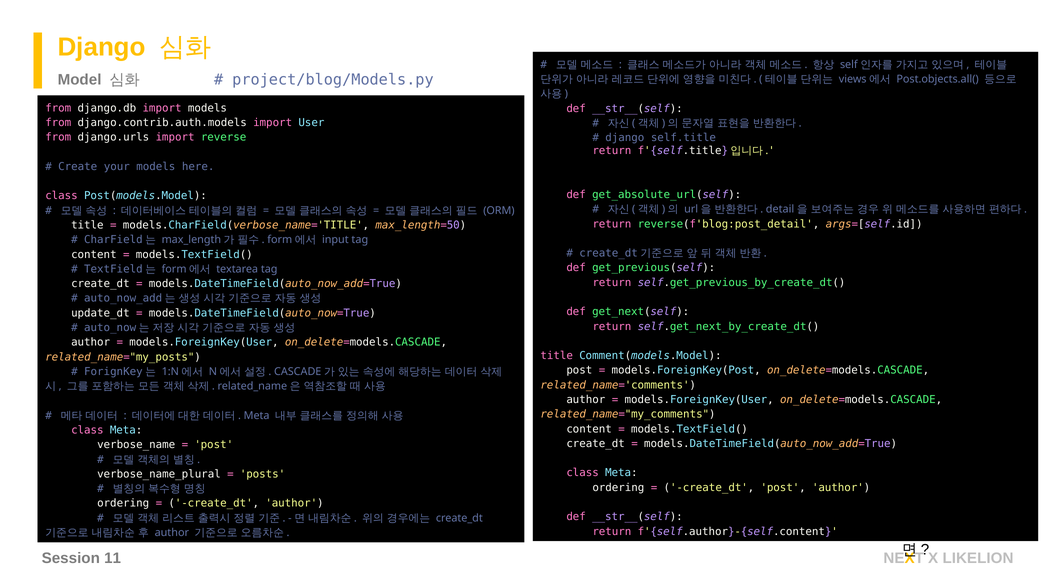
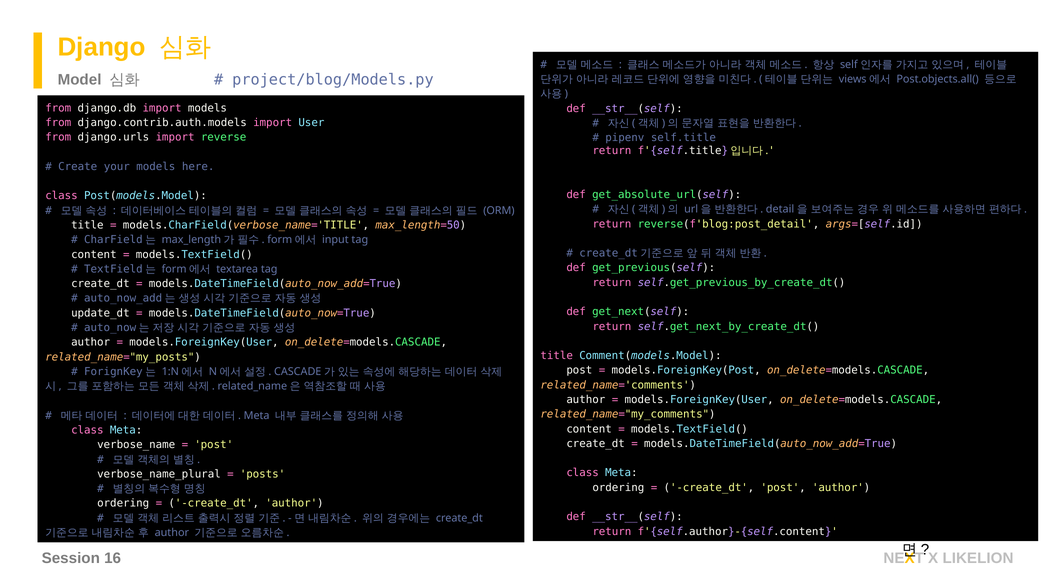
django at (625, 138): django -> pipenv
11: 11 -> 16
